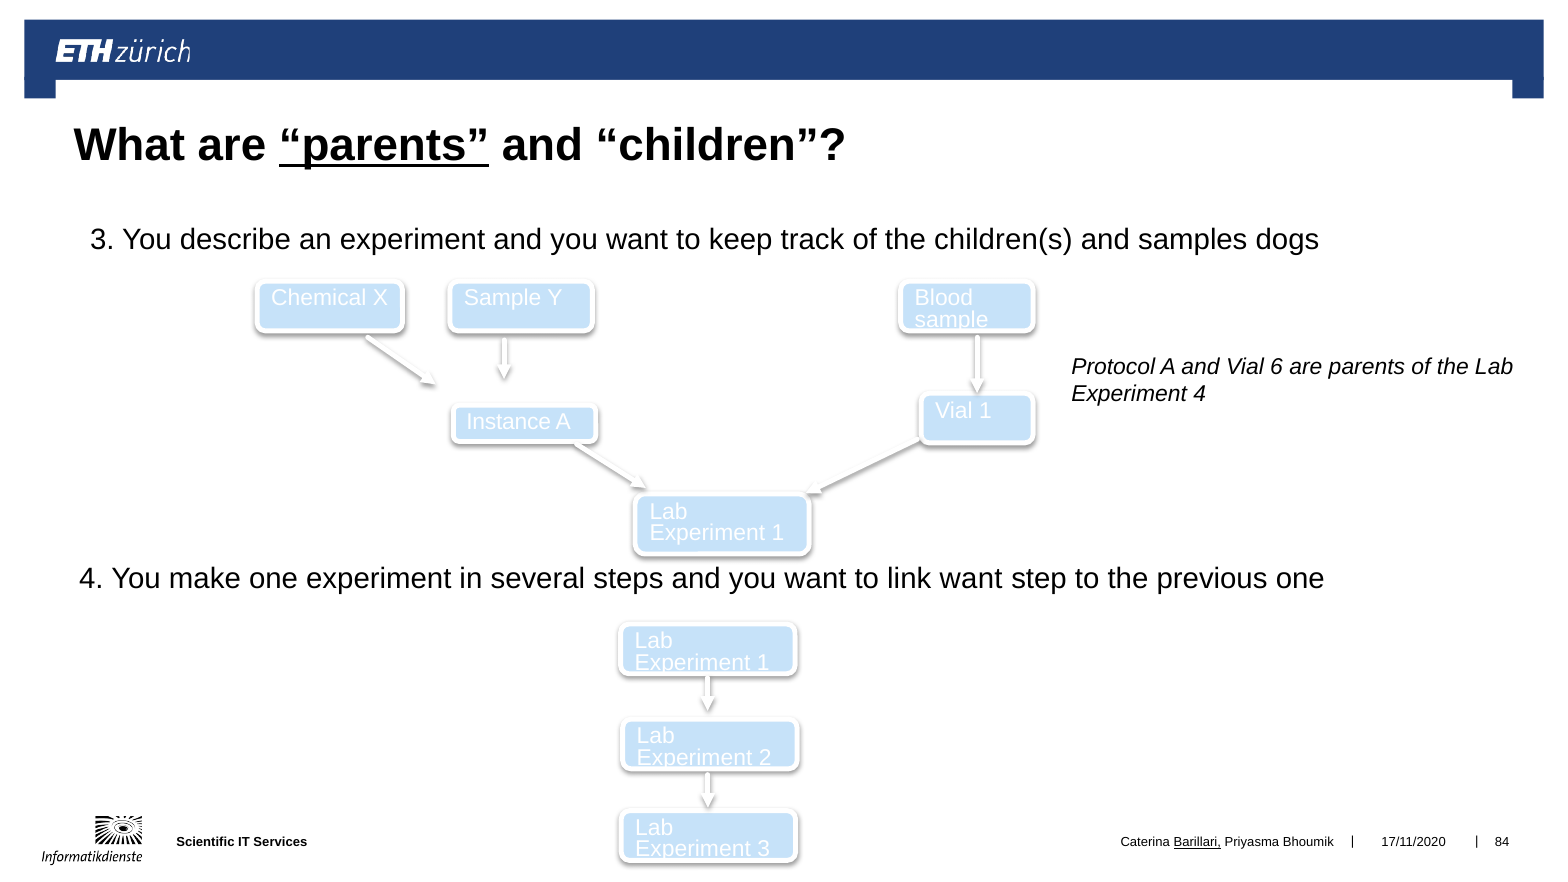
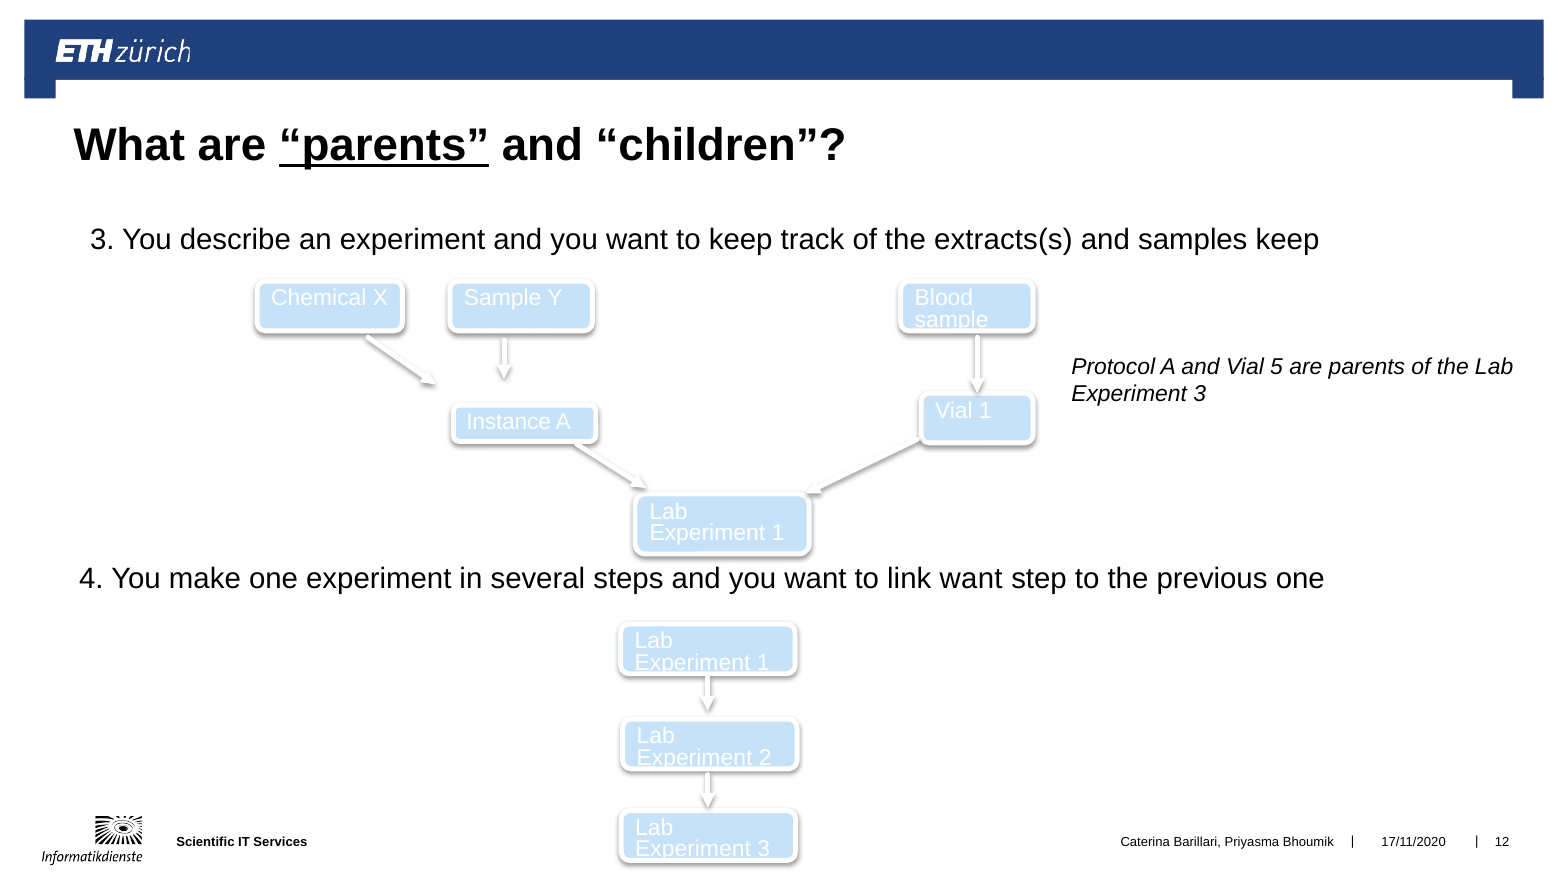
children(s: children(s -> extracts(s
samples dogs: dogs -> keep
6: 6 -> 5
4 at (1200, 394): 4 -> 3
Barillari underline: present -> none
84: 84 -> 12
